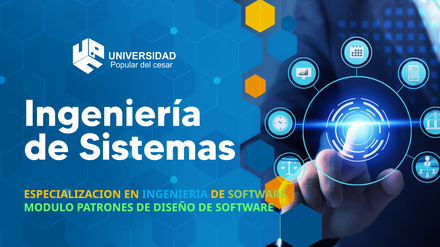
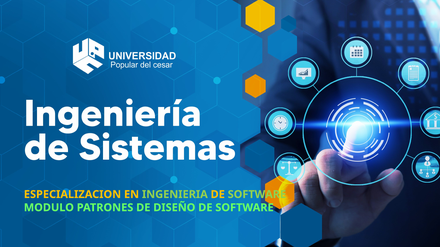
INGENIERIA colour: light blue -> light green
